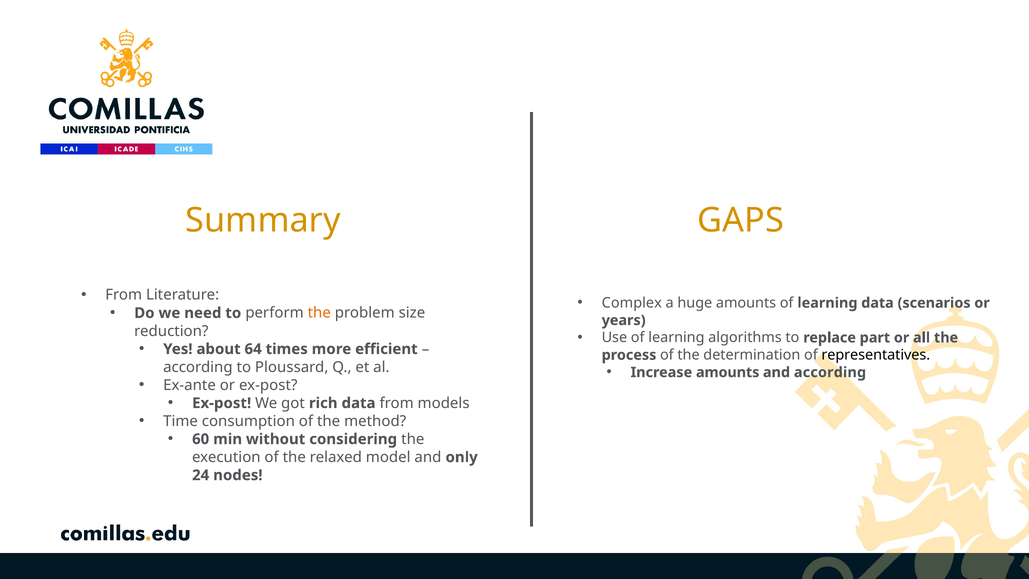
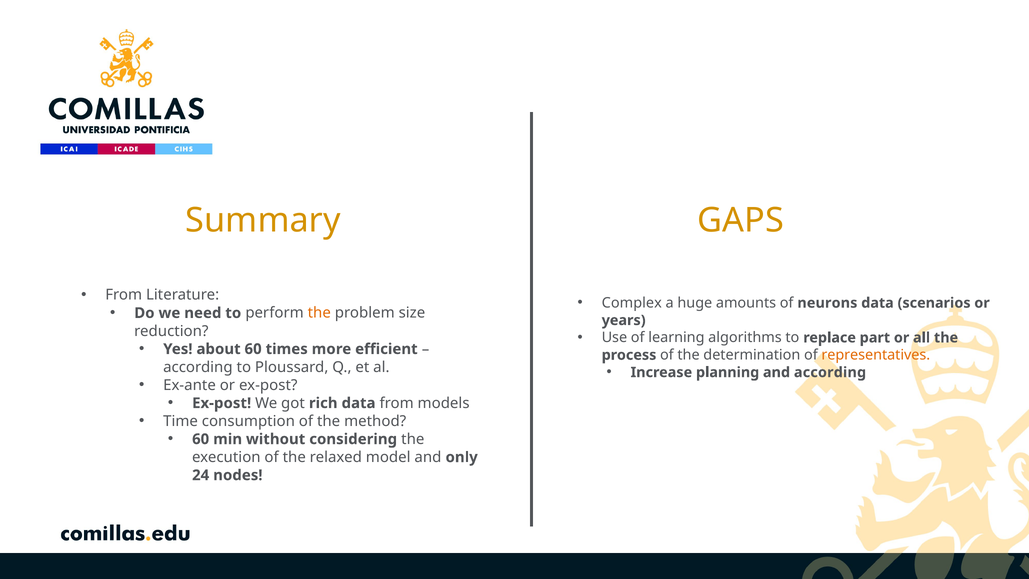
amounts of learning: learning -> neurons
about 64: 64 -> 60
representatives colour: black -> orange
Increase amounts: amounts -> planning
